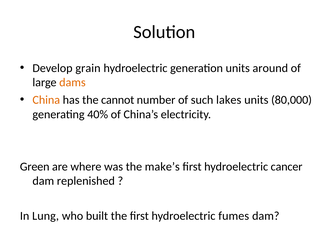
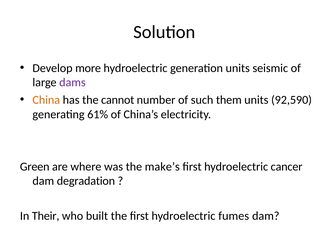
grain: grain -> more
around: around -> seismic
dams colour: orange -> purple
lakes: lakes -> them
80,000: 80,000 -> 92,590
40%: 40% -> 61%
replenished: replenished -> degradation
Lung: Lung -> Their
